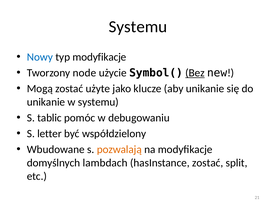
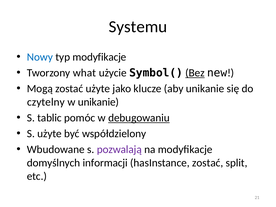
node: node -> what
unikanie at (46, 102): unikanie -> czytelny
w systemu: systemu -> unikanie
debugowaniu underline: none -> present
S letter: letter -> użyte
pozwalają colour: orange -> purple
lambdach: lambdach -> informacji
